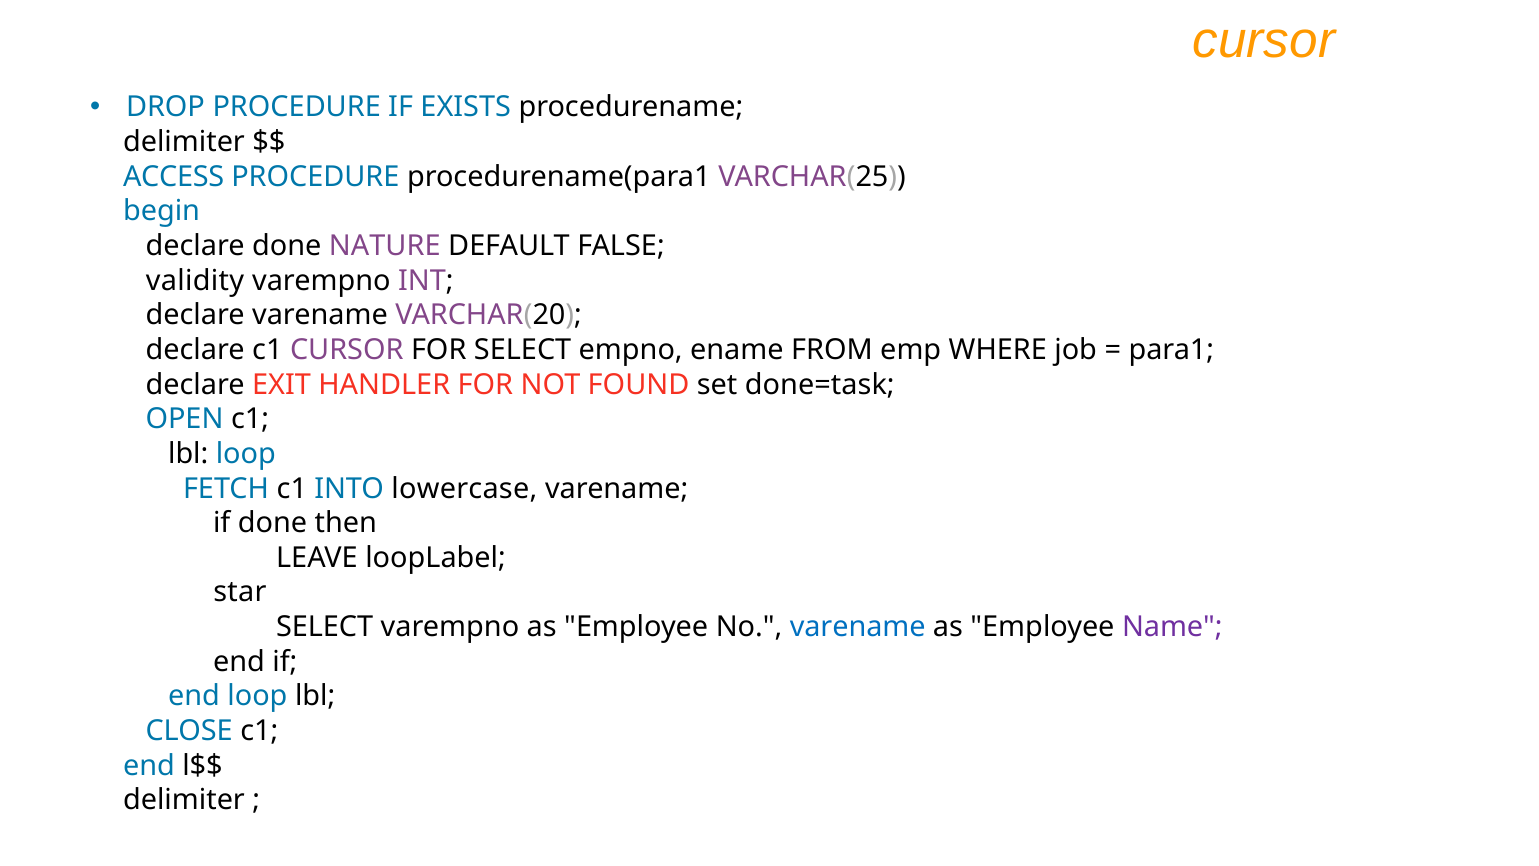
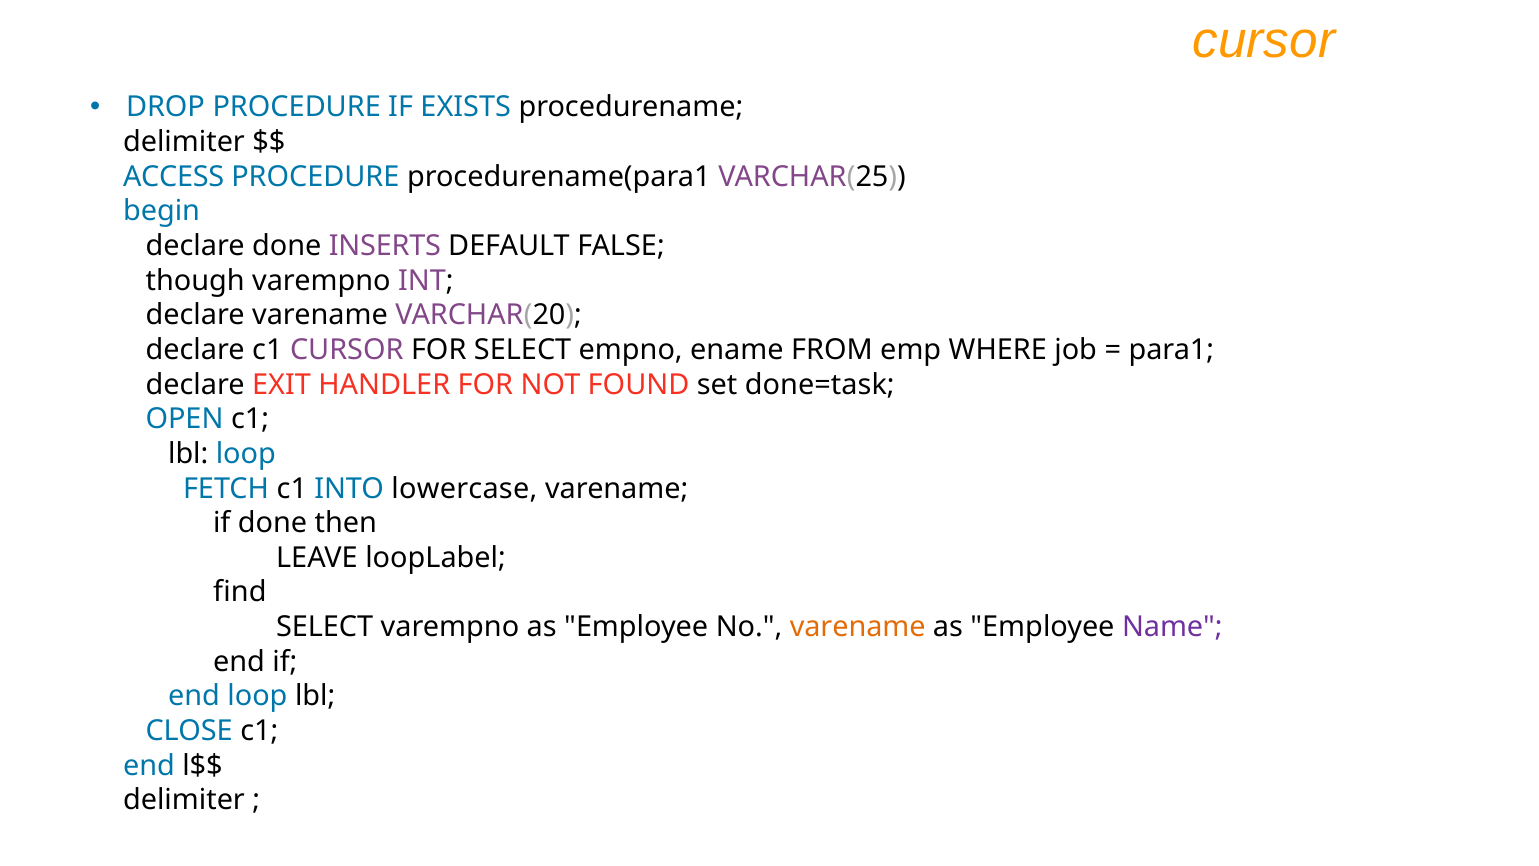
NATURE: NATURE -> INSERTS
validity: validity -> though
star: star -> find
varename at (858, 627) colour: blue -> orange
